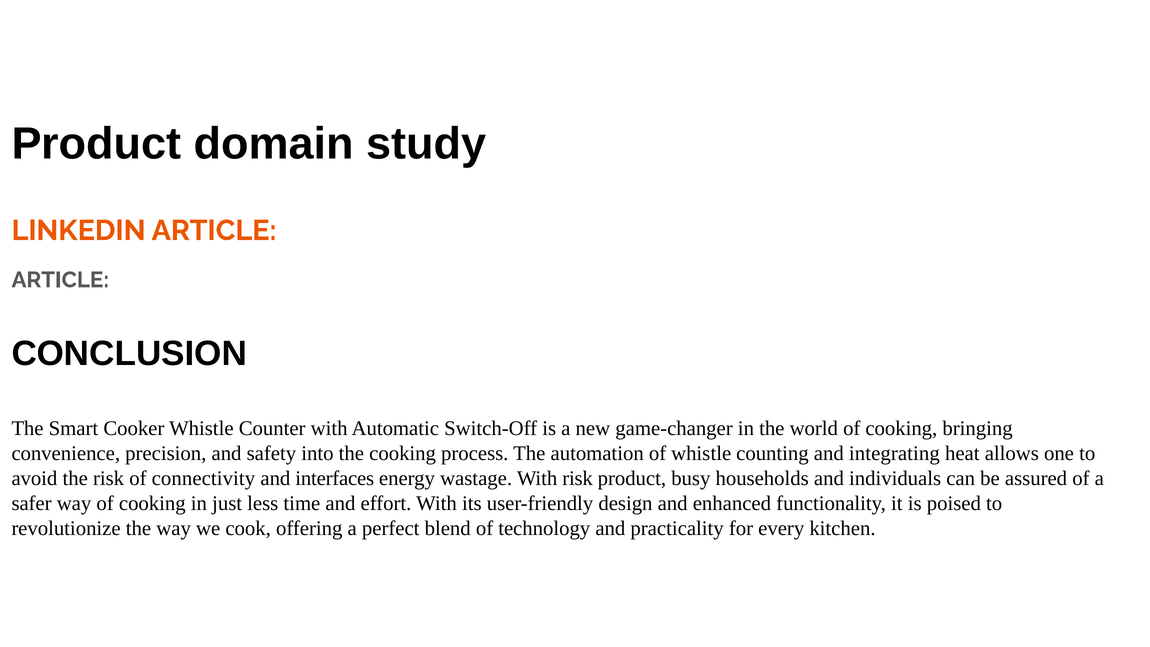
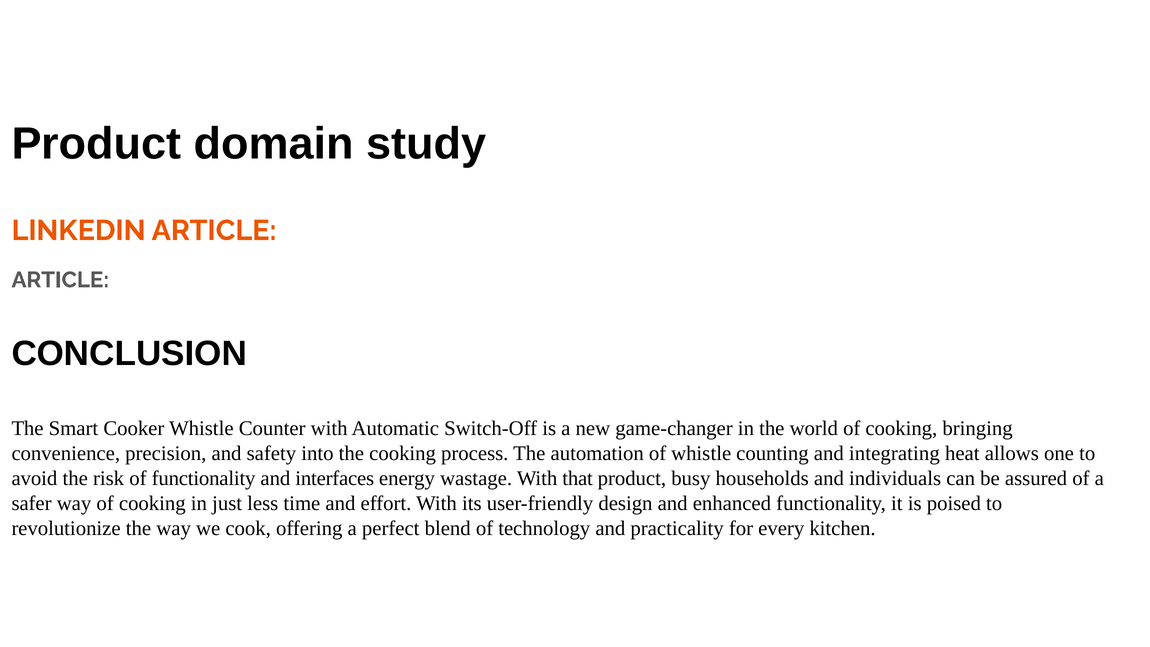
of connectivity: connectivity -> functionality
With risk: risk -> that
